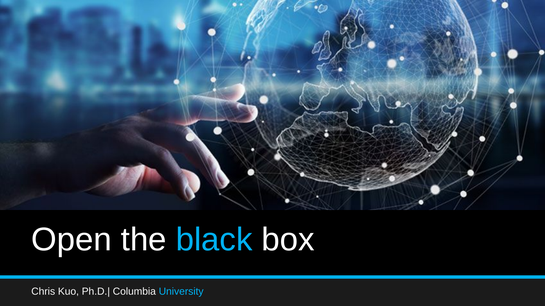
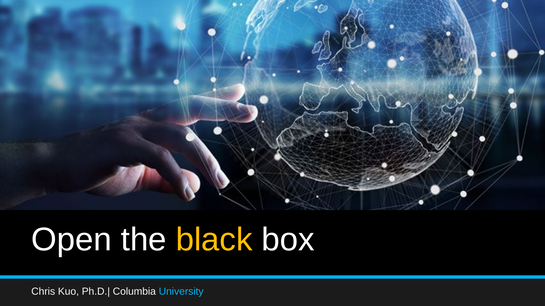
black colour: light blue -> yellow
